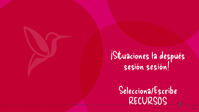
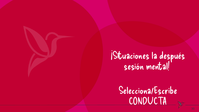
sesión sesión: sesión -> mental
RECURSOS: RECURSOS -> CONDUCTA
